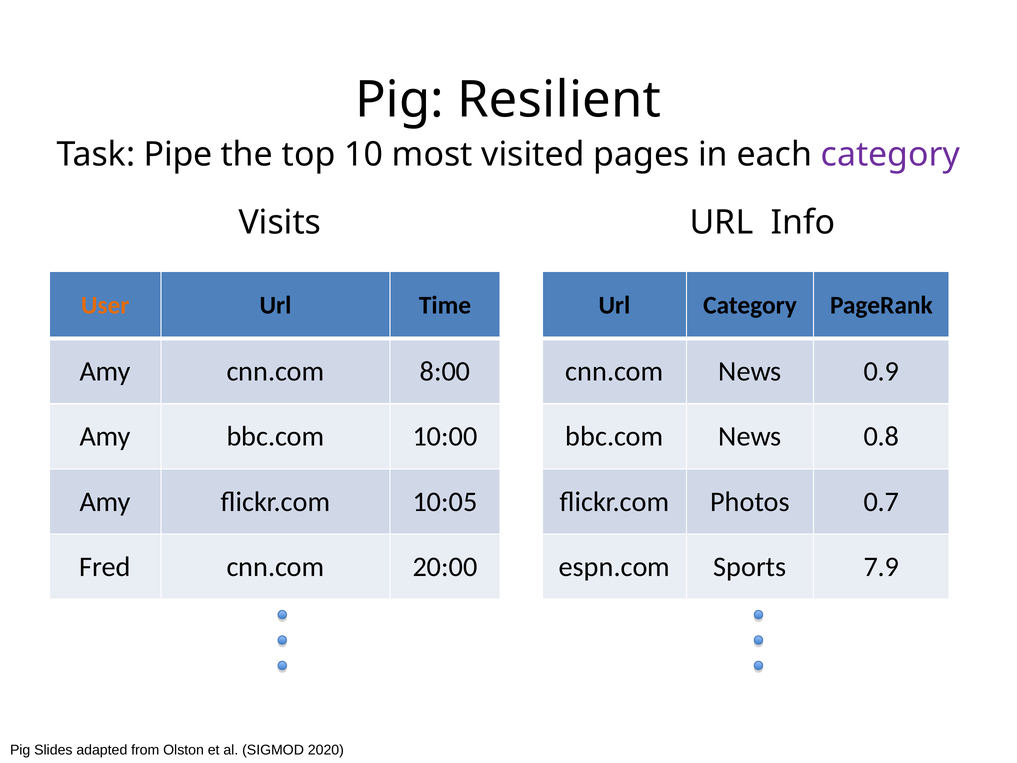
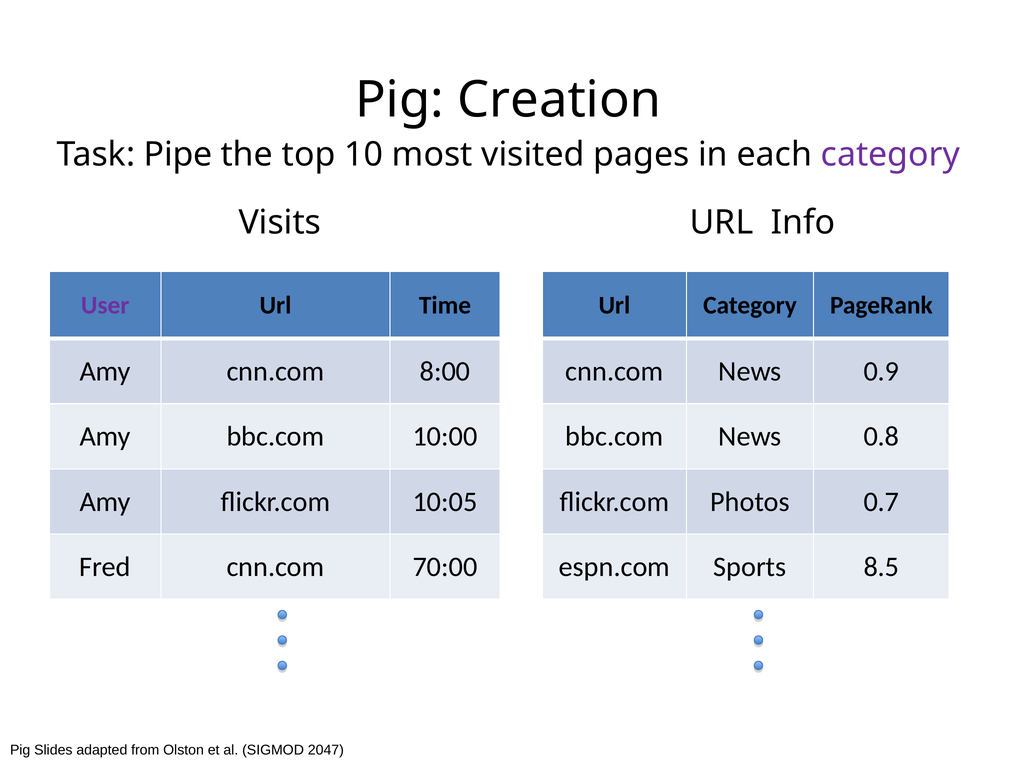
Resilient: Resilient -> Creation
User colour: orange -> purple
20:00: 20:00 -> 70:00
7.9: 7.9 -> 8.5
2020: 2020 -> 2047
